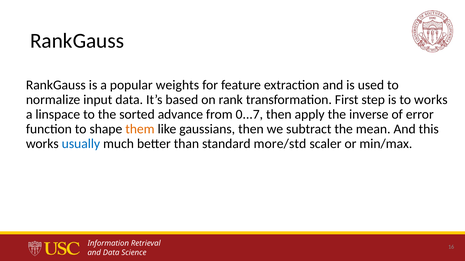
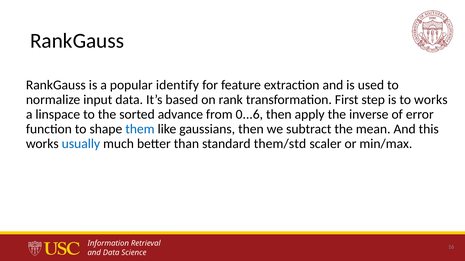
weights: weights -> identify
0...7: 0...7 -> 0...6
them colour: orange -> blue
more/std: more/std -> them/std
